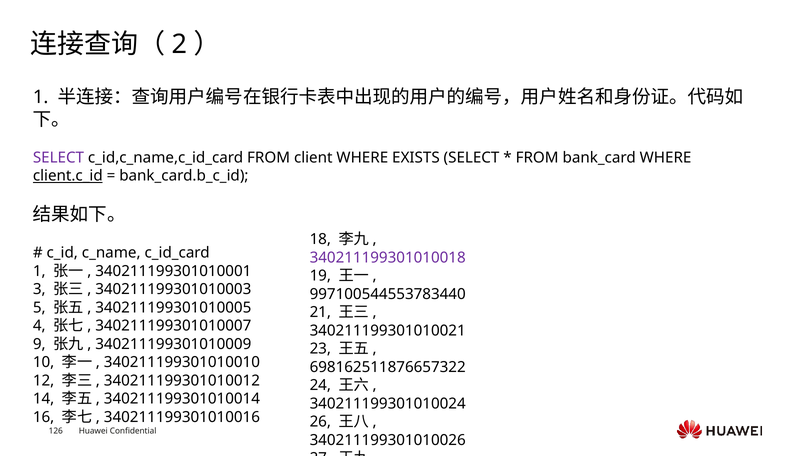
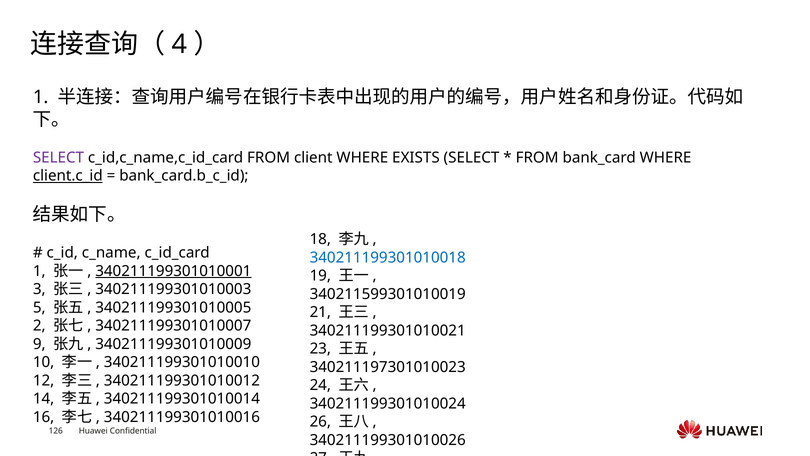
2: 2 -> 4
340211199301010018 colour: purple -> blue
340211199301010001 underline: none -> present
997100544553783440: 997100544553783440 -> 340211599301010019
4: 4 -> 2
698162511876657322: 698162511876657322 -> 340211197301010023
